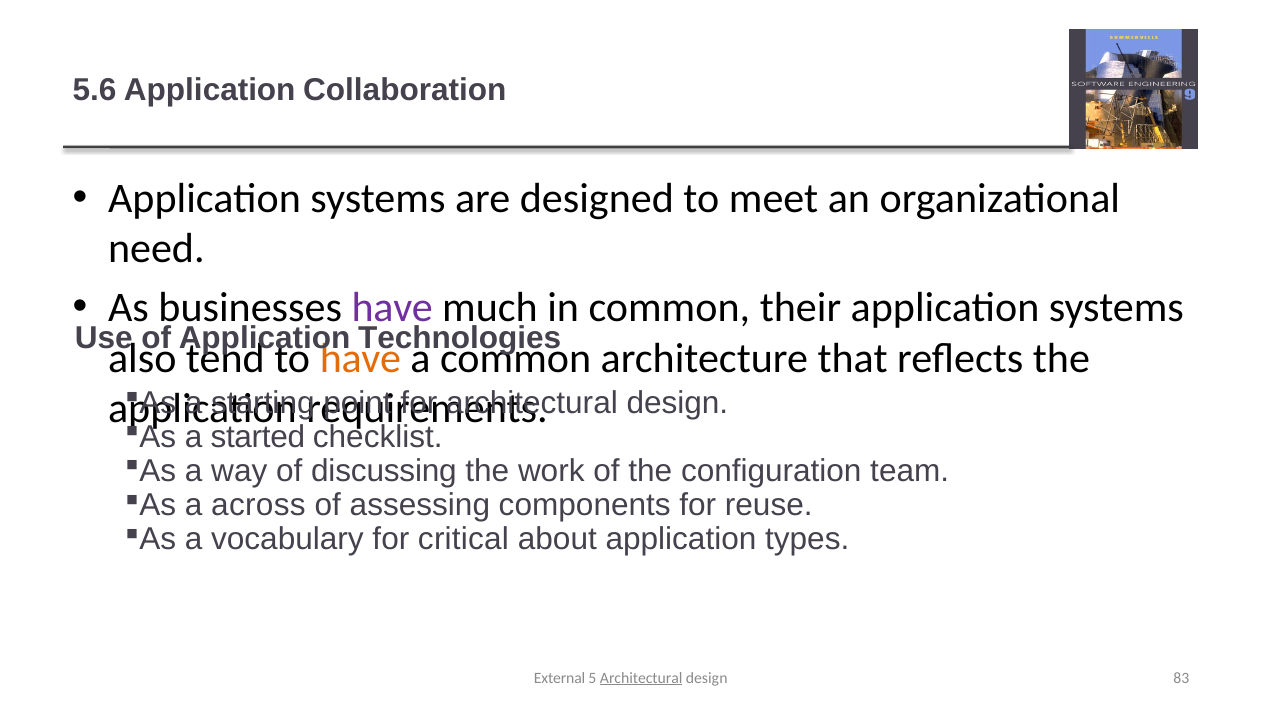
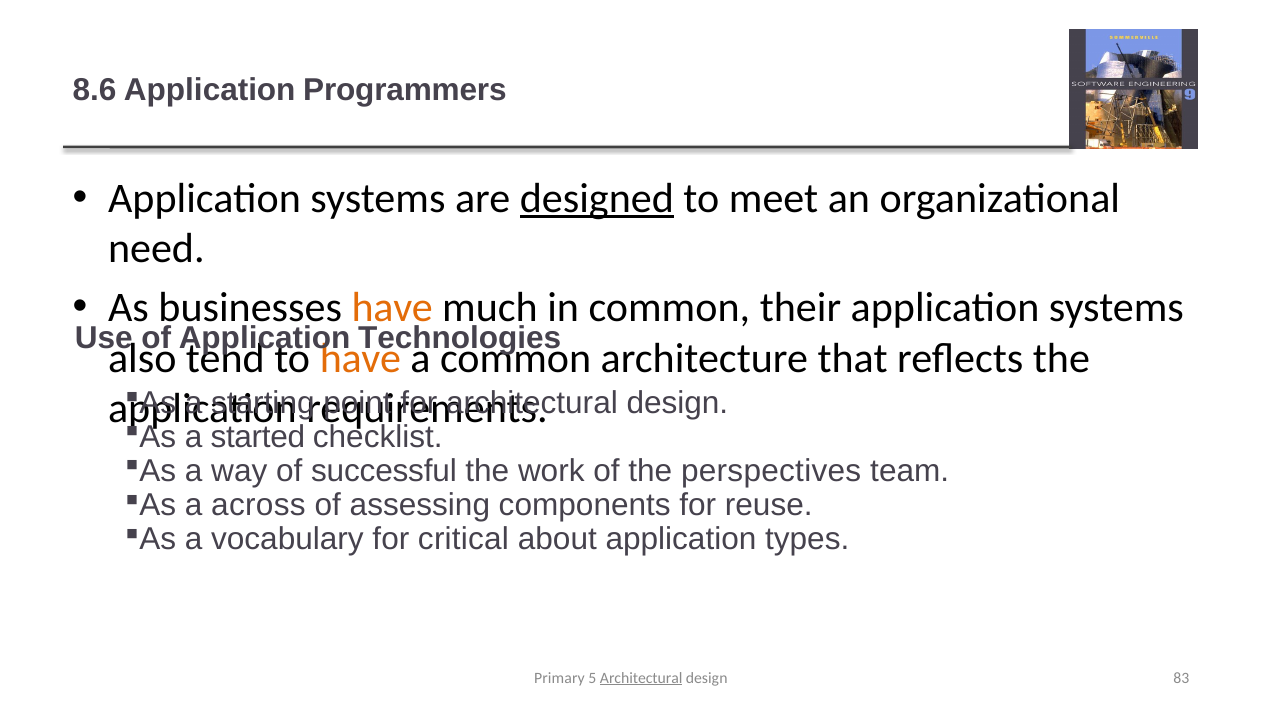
5.6: 5.6 -> 8.6
Collaboration: Collaboration -> Programmers
designed underline: none -> present
have at (392, 308) colour: purple -> orange
discussing: discussing -> successful
configuration: configuration -> perspectives
External: External -> Primary
